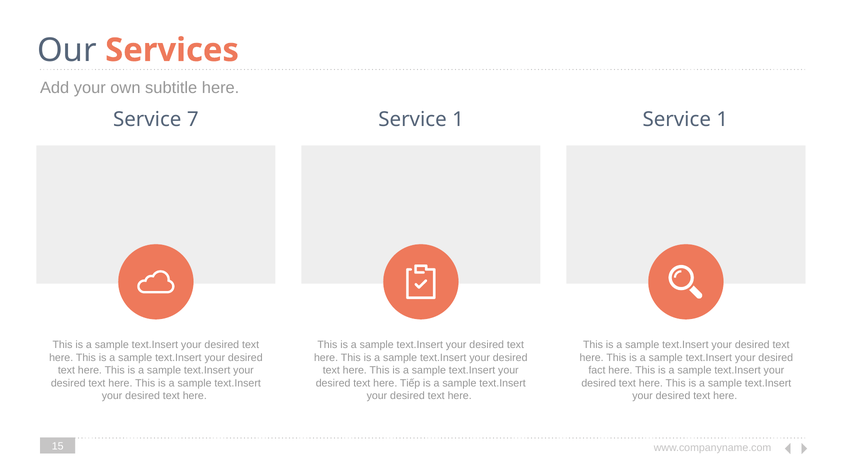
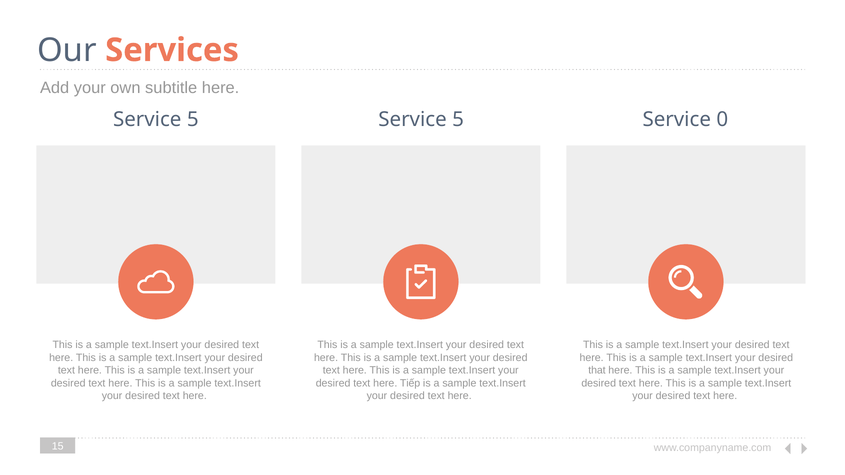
7 at (193, 120): 7 -> 5
1 at (458, 120): 1 -> 5
1 at (722, 120): 1 -> 0
fact: fact -> that
